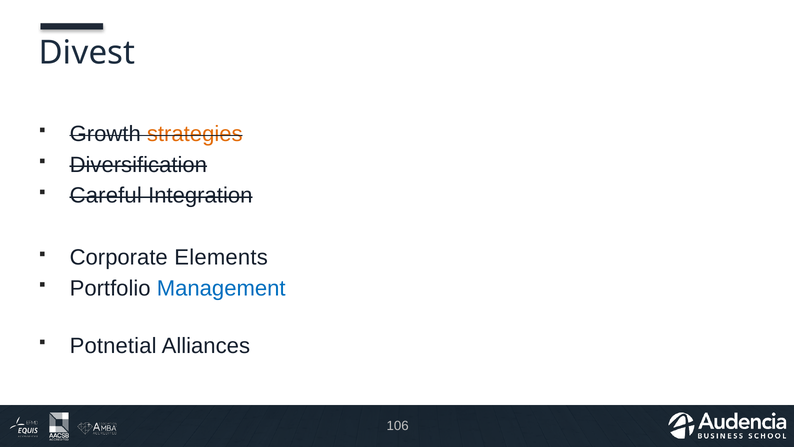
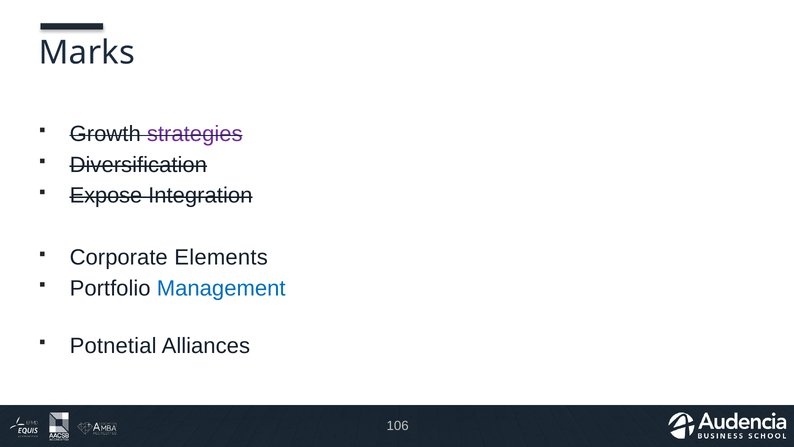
Divest: Divest -> Marks
strategies colour: orange -> purple
Careful: Careful -> Expose
